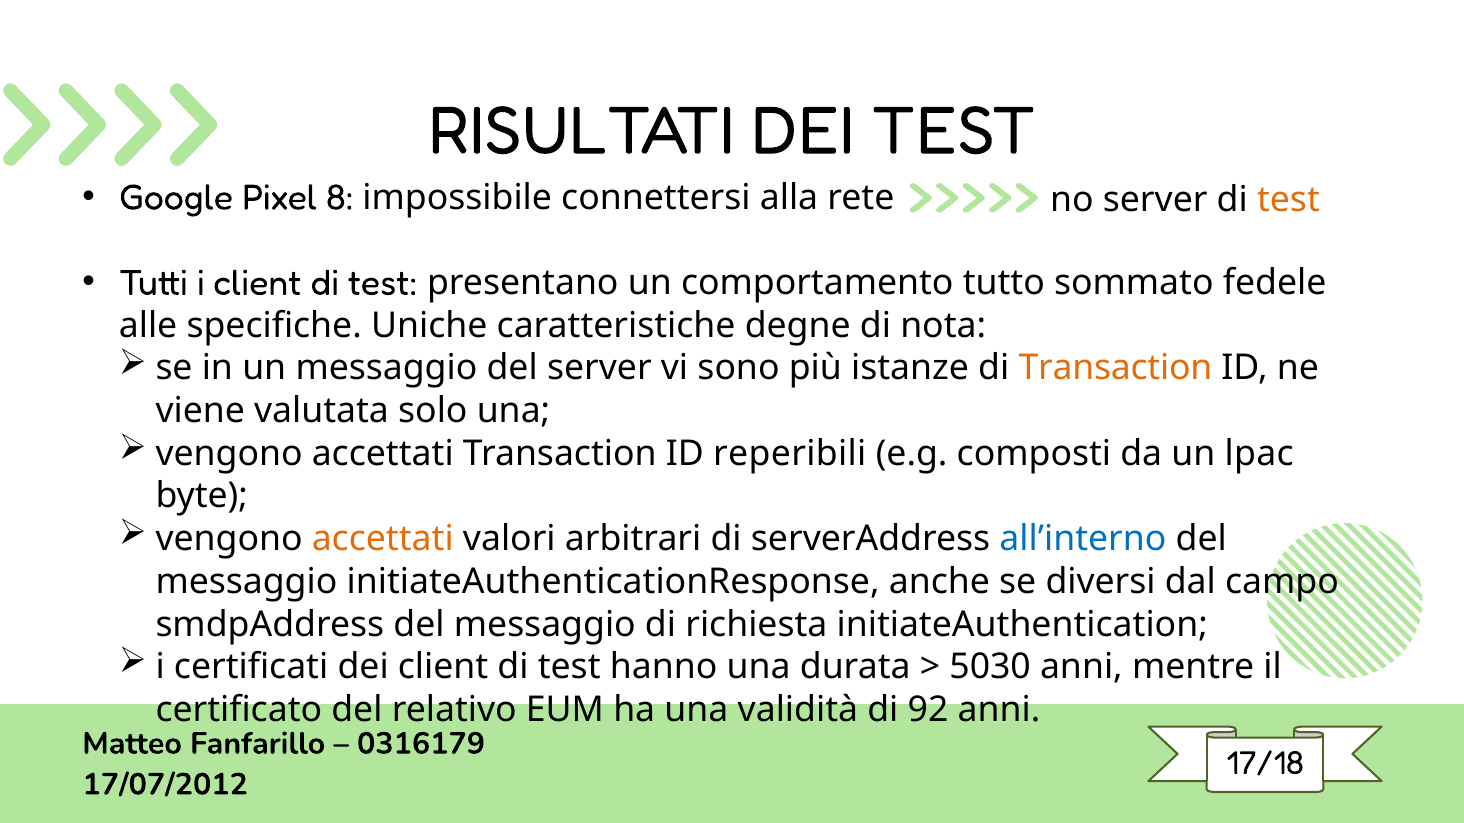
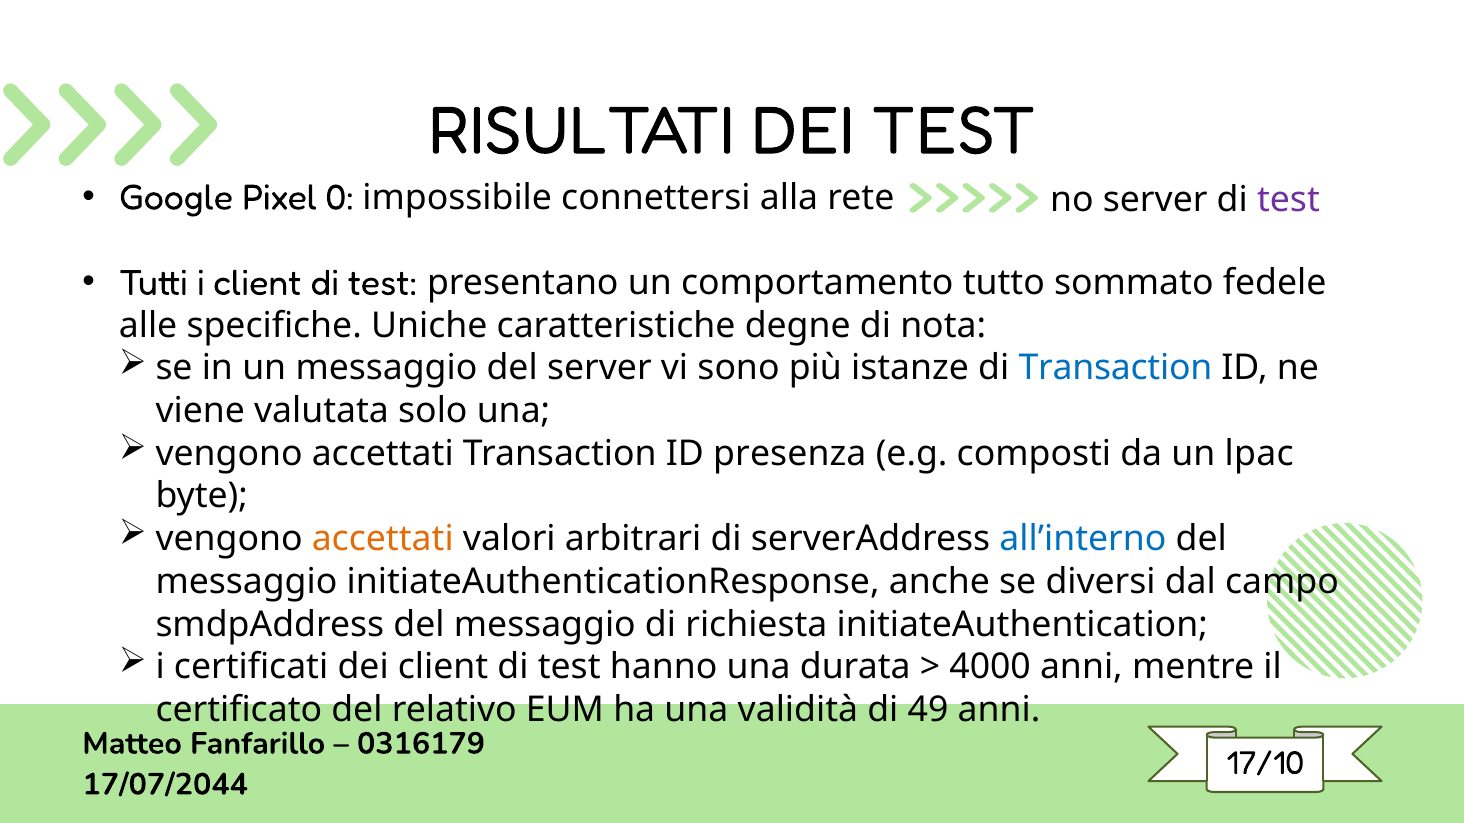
8: 8 -> 0
test at (1288, 200) colour: orange -> purple
Transaction at (1115, 368) colour: orange -> blue
reperibili: reperibili -> presenza
5030: 5030 -> 4000
92: 92 -> 49
17/18: 17/18 -> 17/10
17/07/2012: 17/07/2012 -> 17/07/2044
